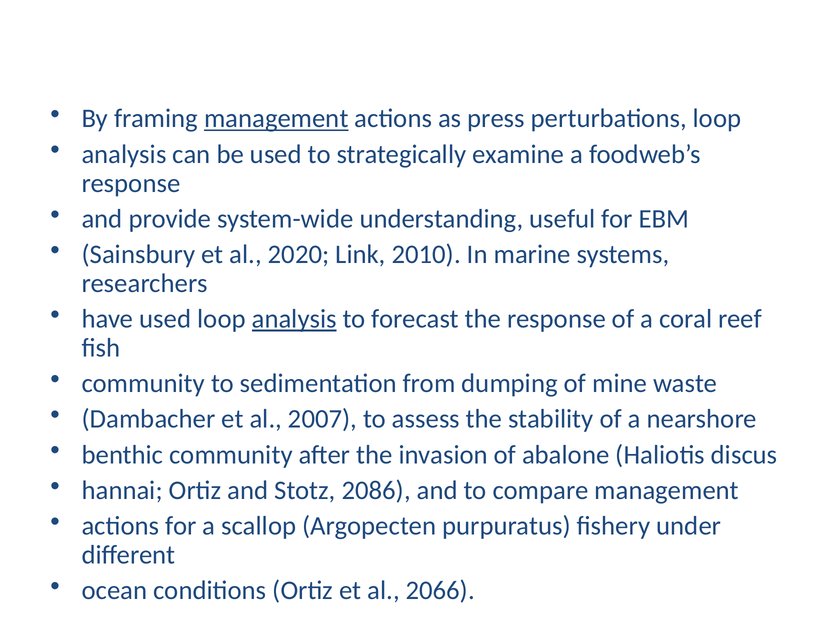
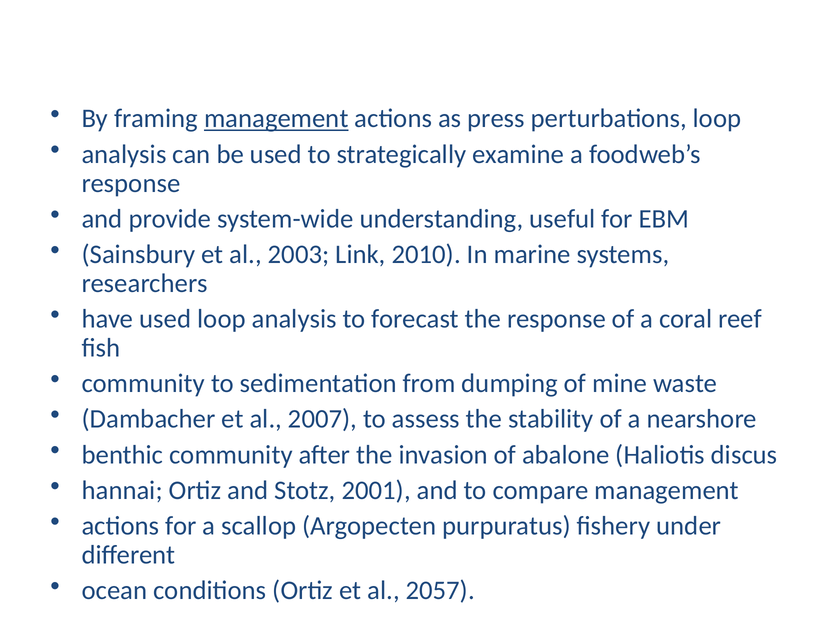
2020: 2020 -> 2003
analysis at (294, 319) underline: present -> none
2086: 2086 -> 2001
2066: 2066 -> 2057
